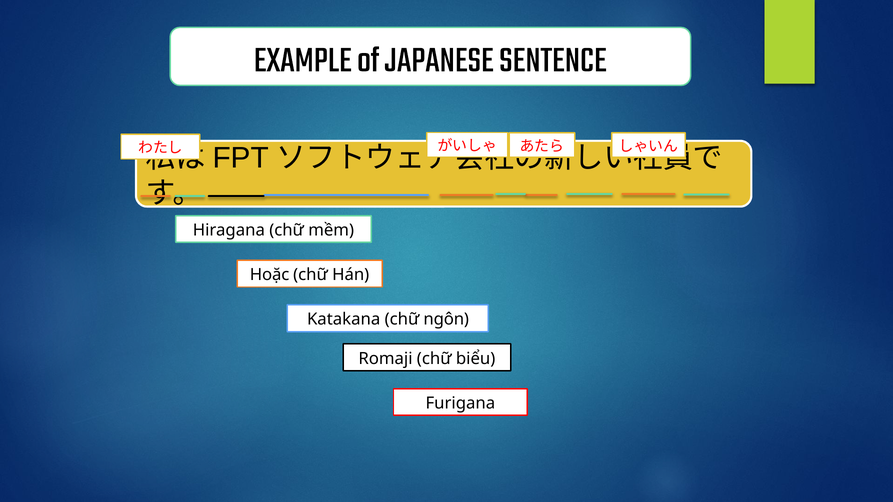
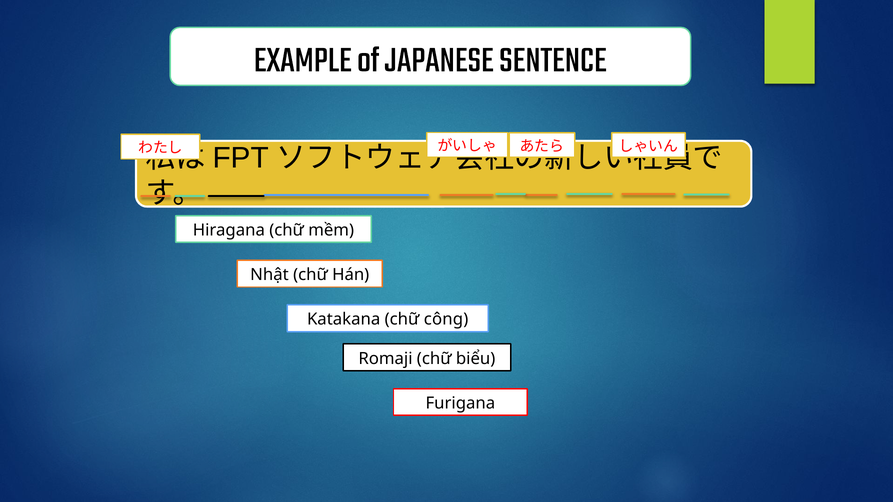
Hoặc: Hoặc -> Nhật
ngôn: ngôn -> công
